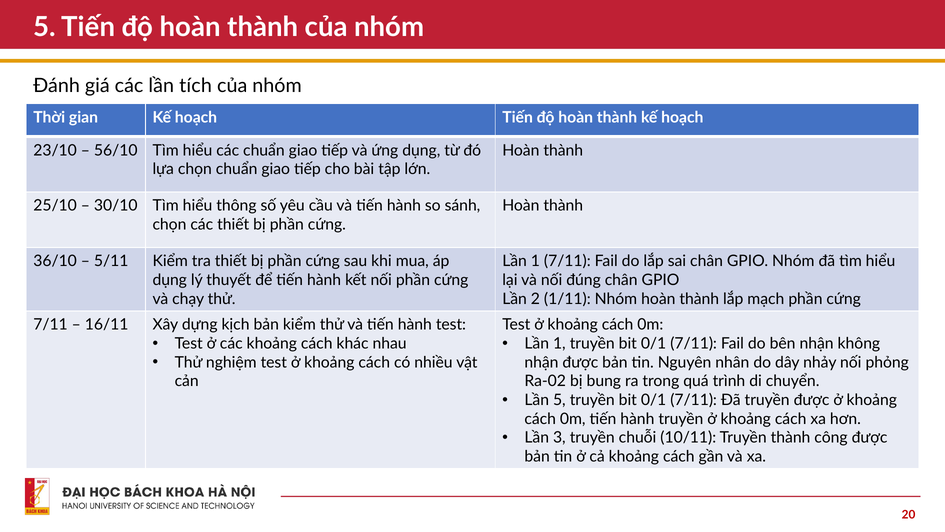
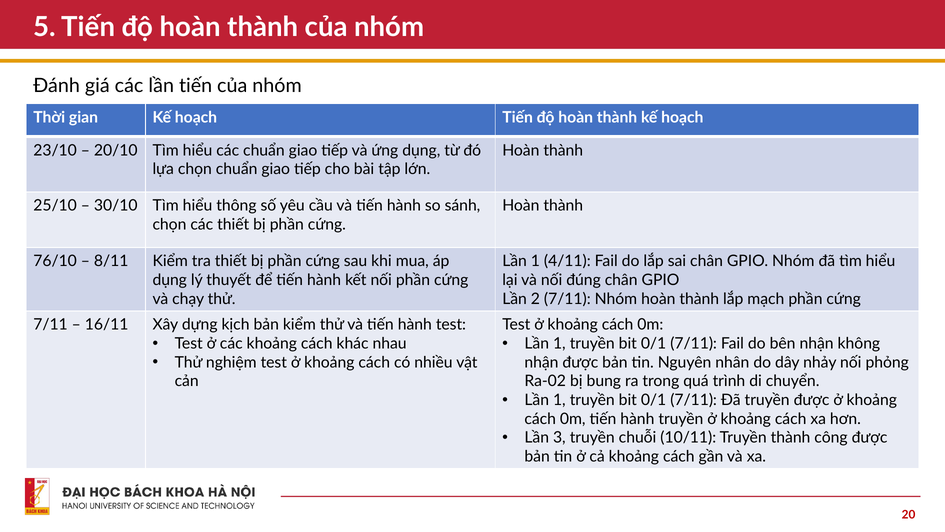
lần tích: tích -> tiến
56/10: 56/10 -> 20/10
36/10: 36/10 -> 76/10
5/11: 5/11 -> 8/11
1 7/11: 7/11 -> 4/11
2 1/11: 1/11 -> 7/11
5 at (559, 400): 5 -> 1
